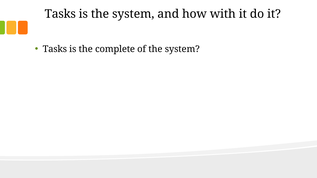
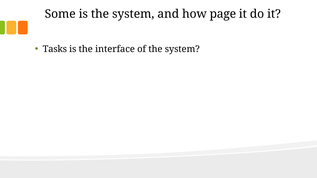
Tasks at (60, 14): Tasks -> Some
with: with -> page
complete: complete -> interface
